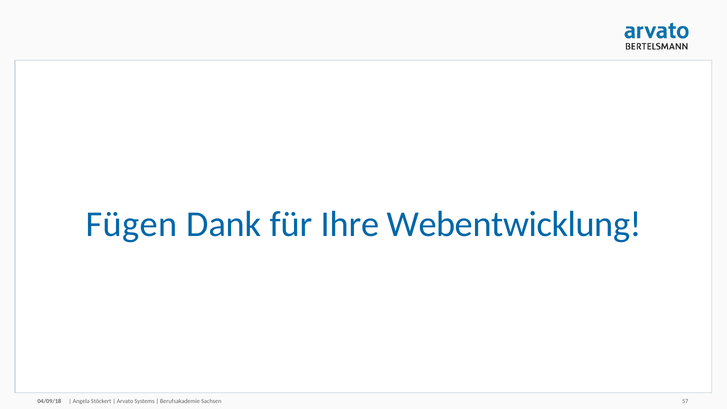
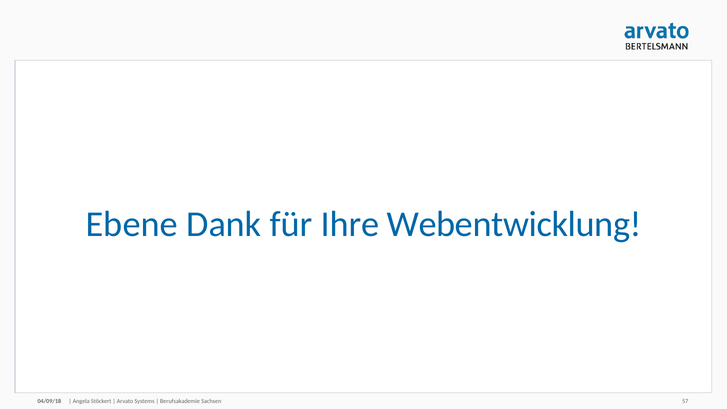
Fügen: Fügen -> Ebene
